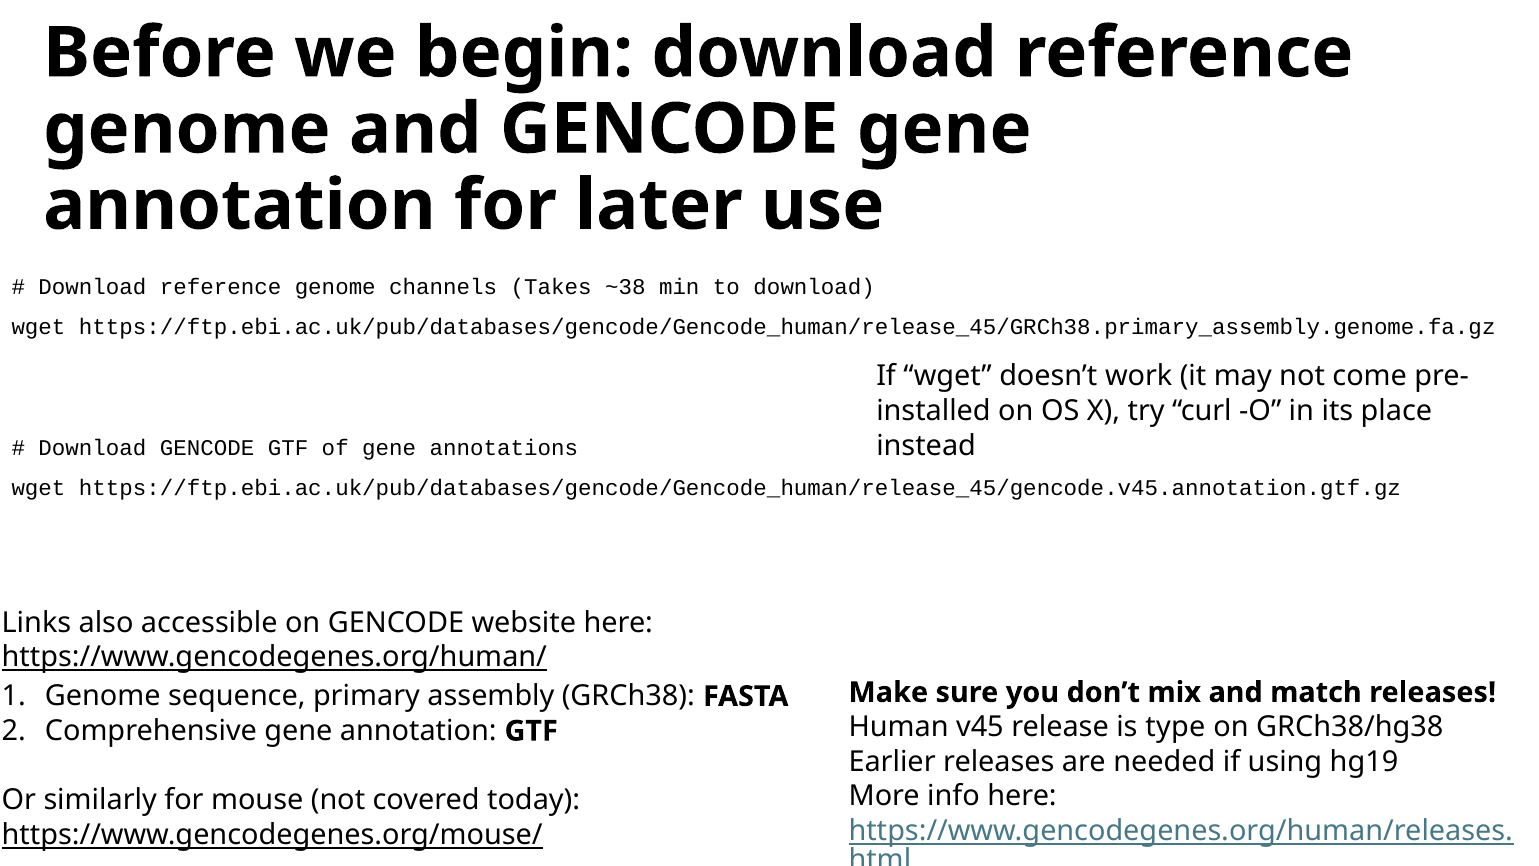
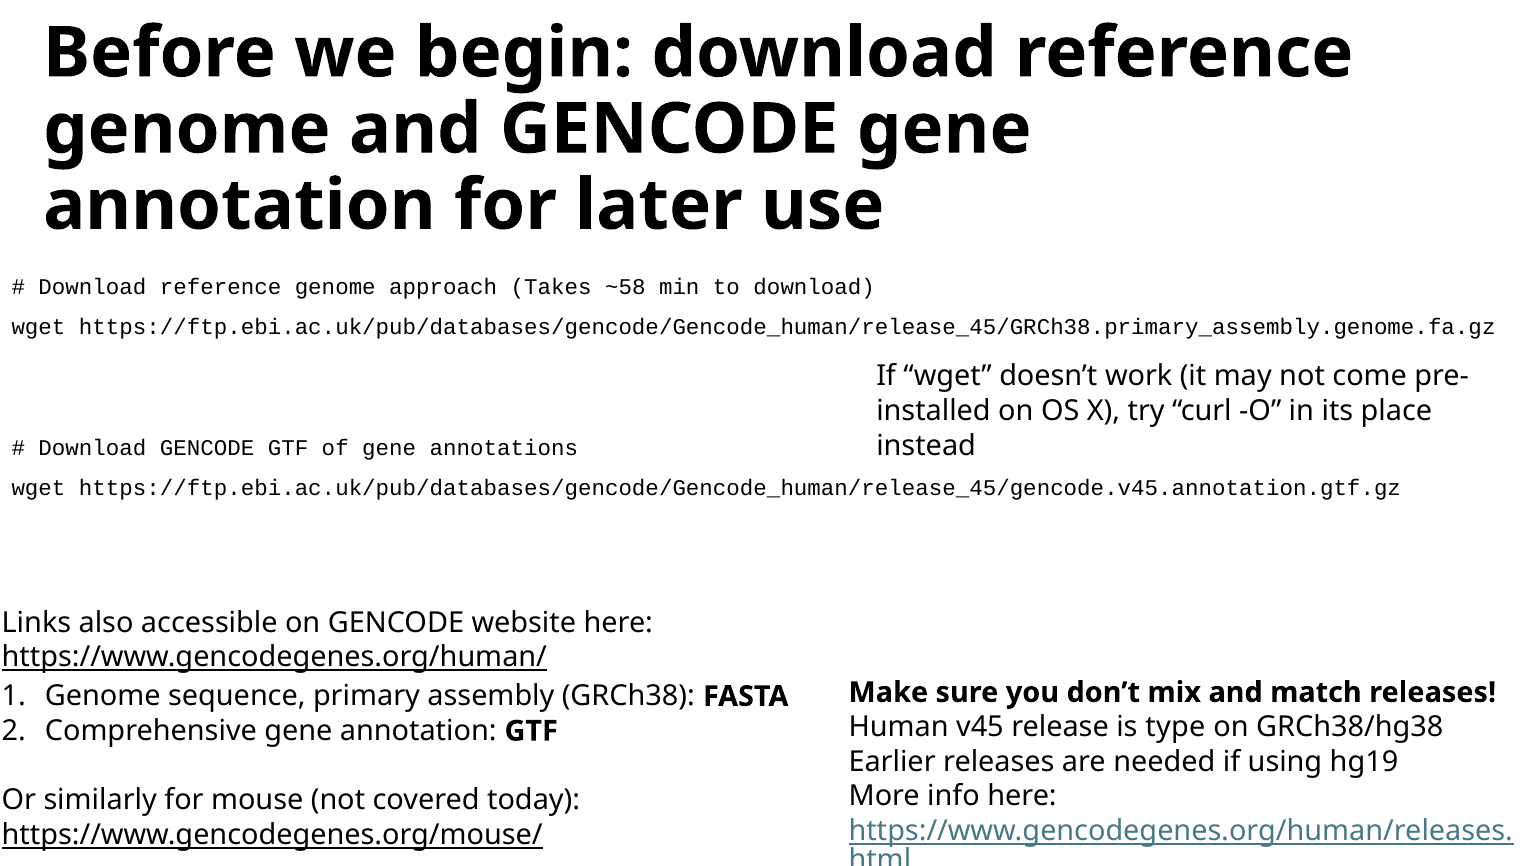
channels: channels -> approach
~38: ~38 -> ~58
